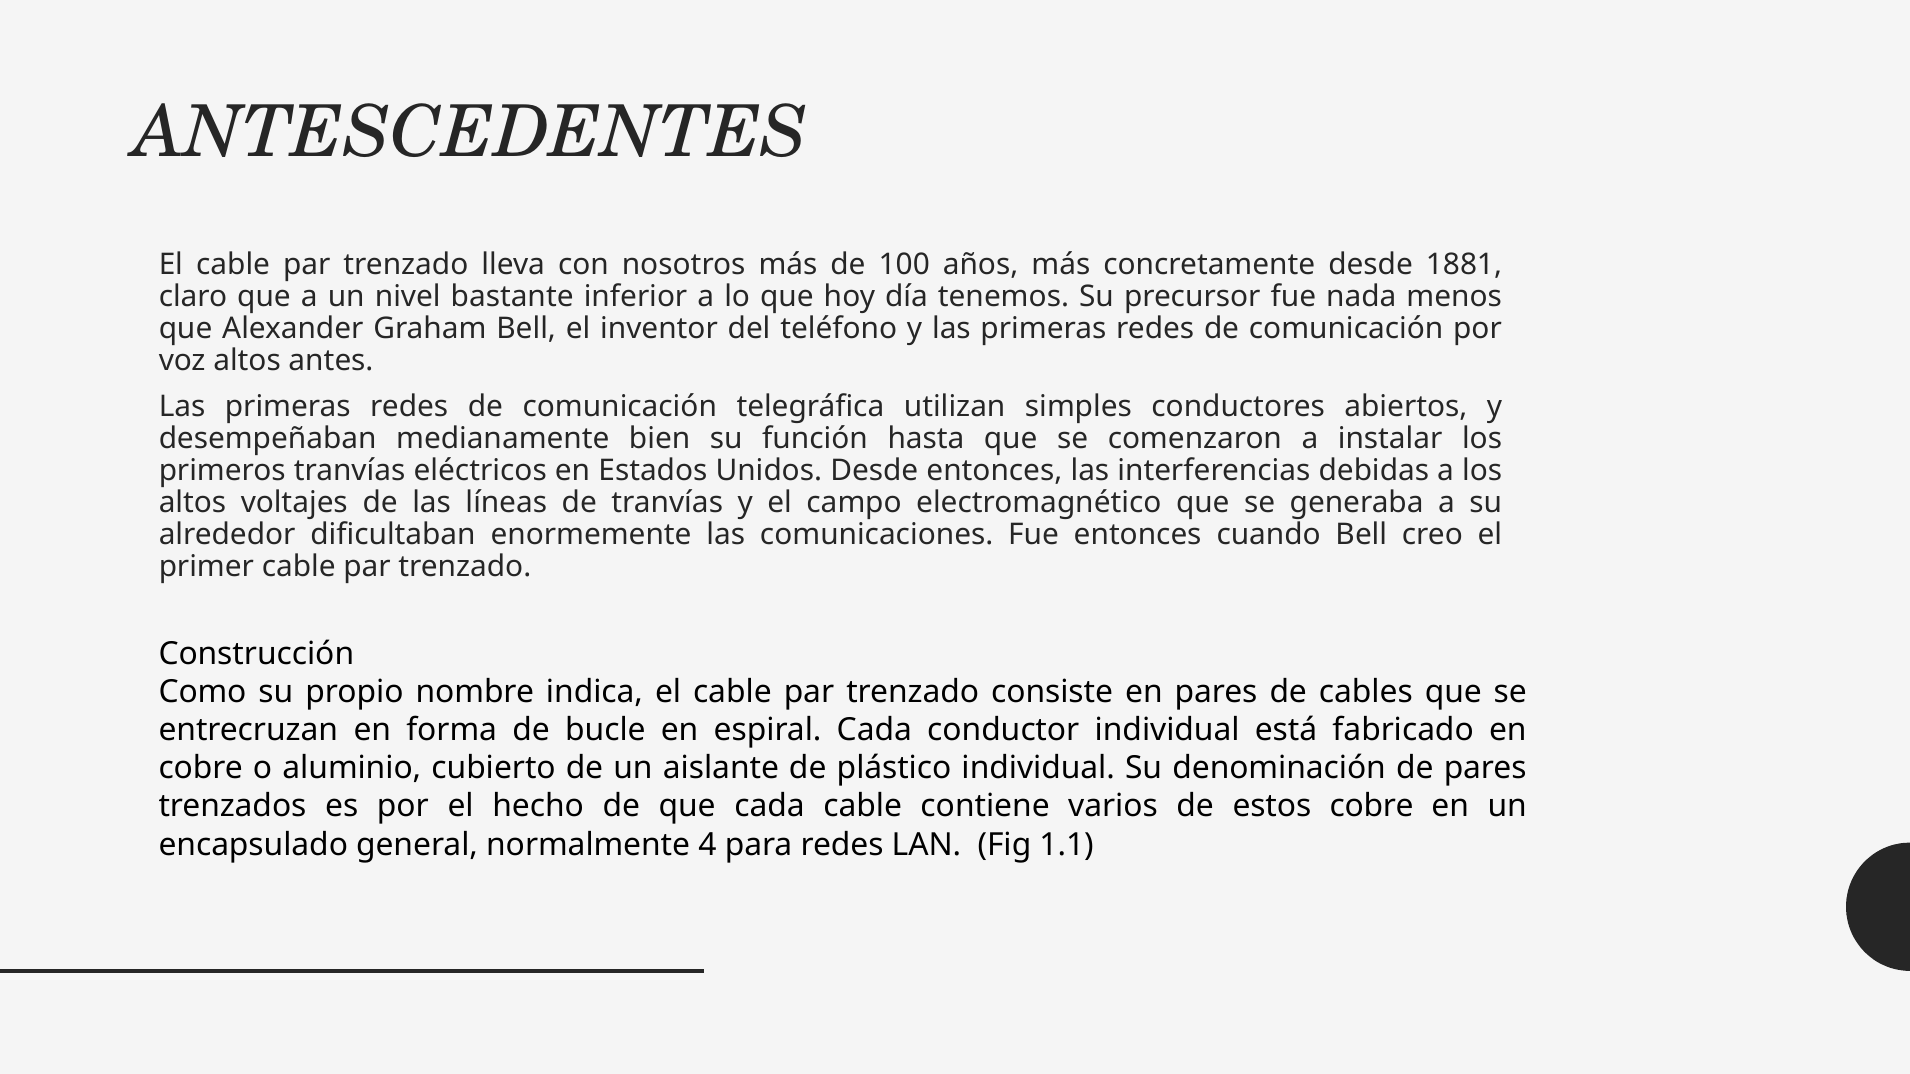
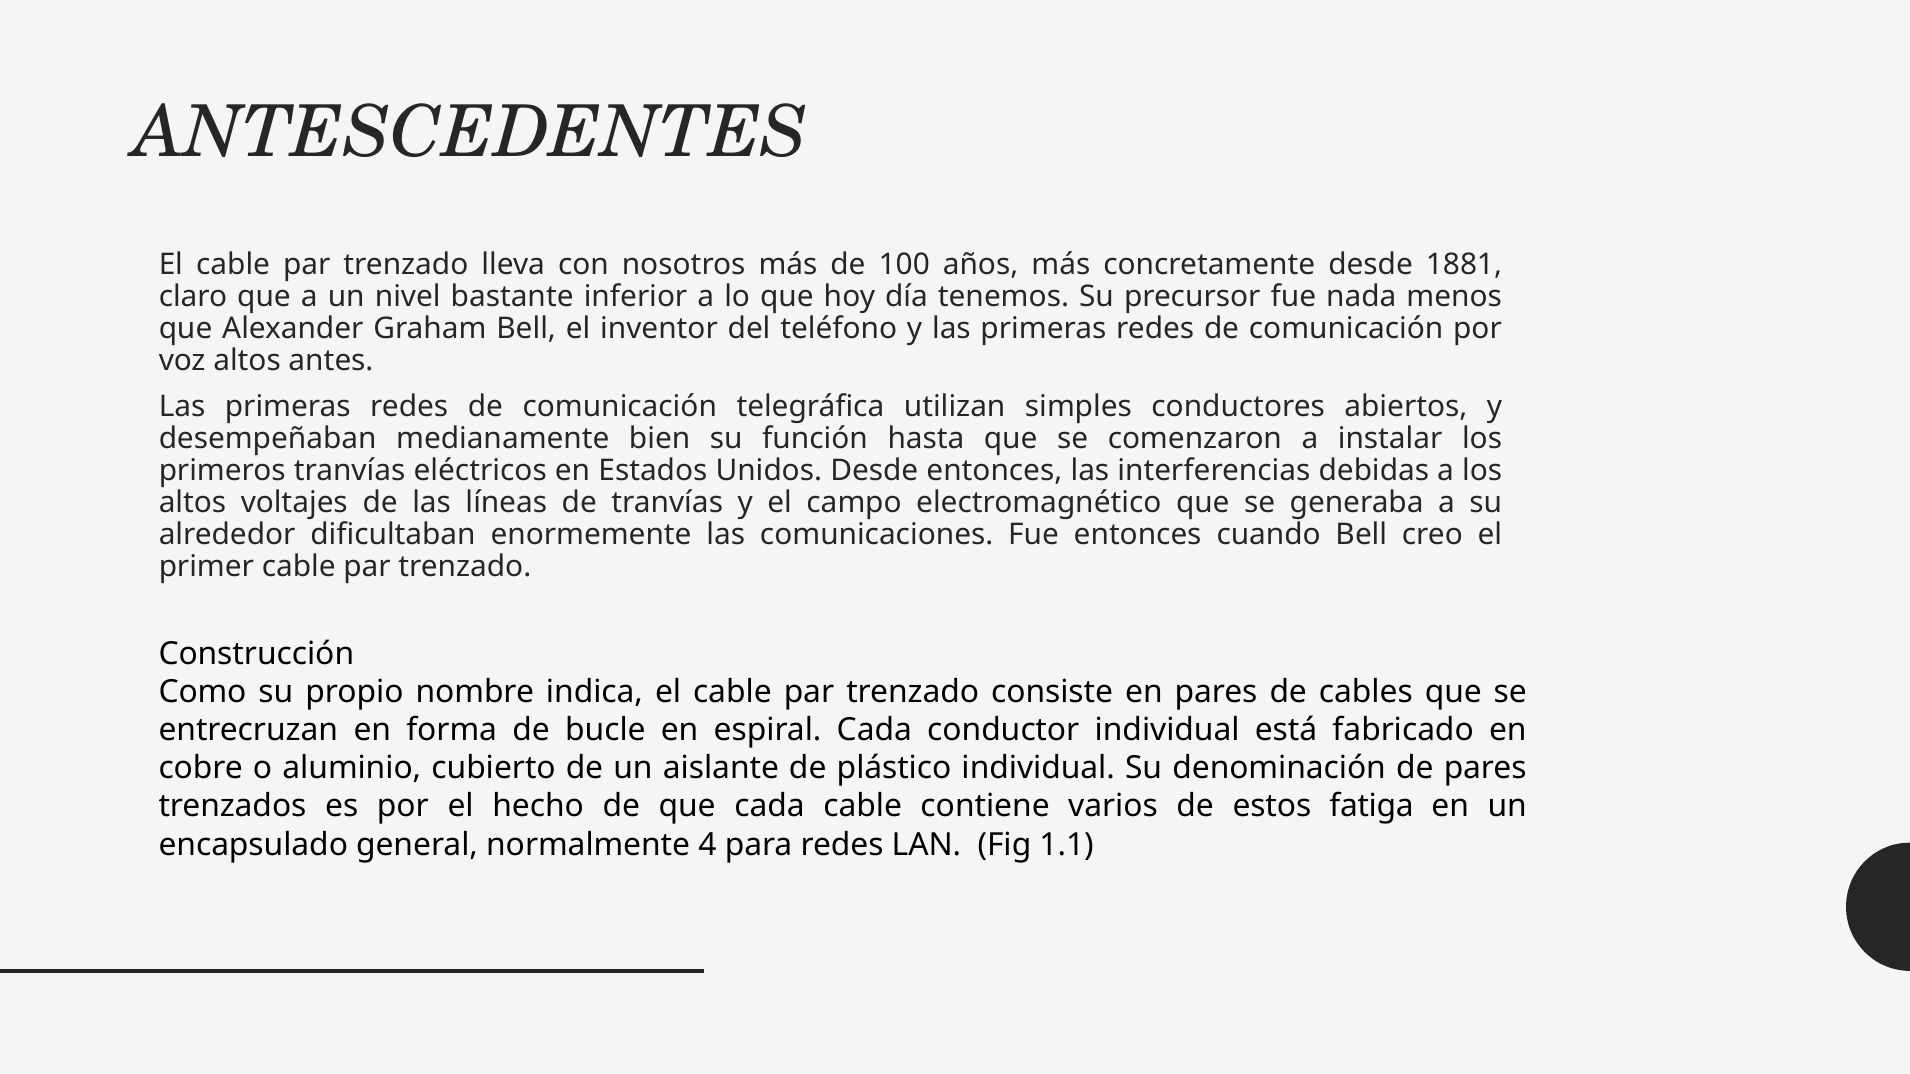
estos cobre: cobre -> fatiga
